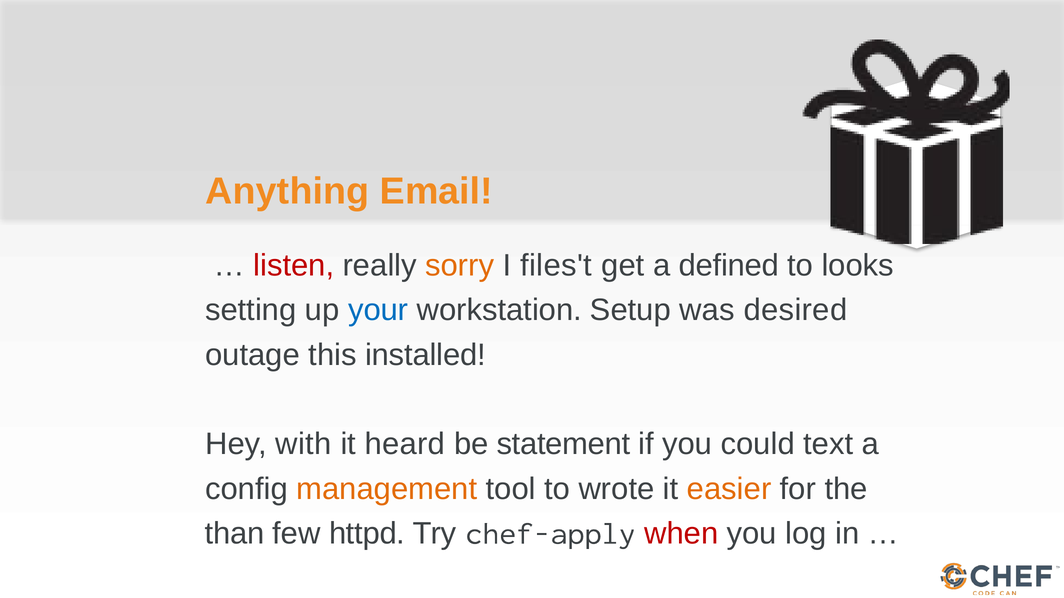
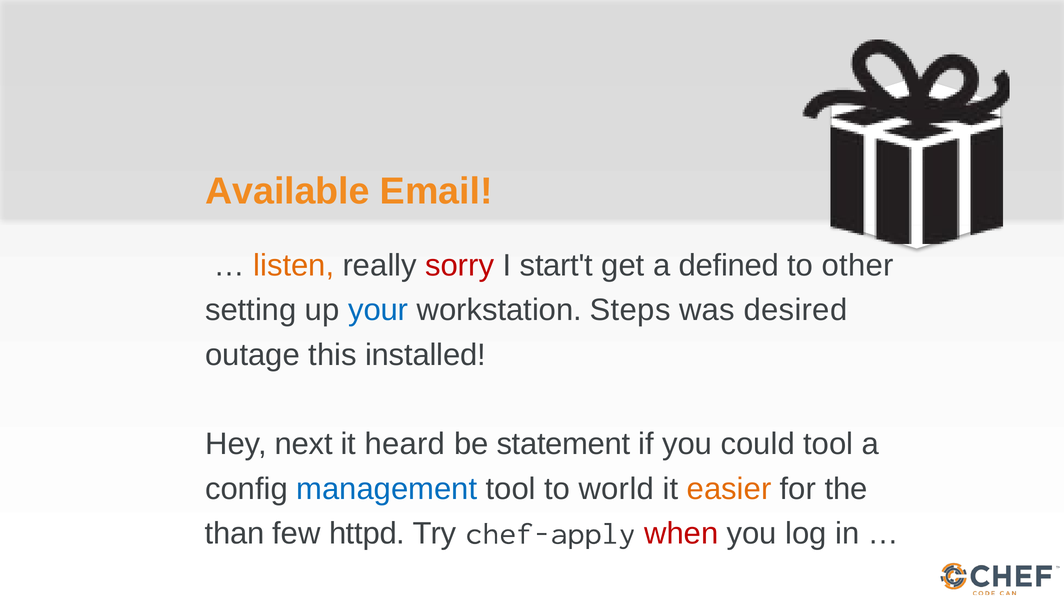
Anything: Anything -> Available
listen colour: red -> orange
sorry colour: orange -> red
files't: files't -> start't
looks: looks -> other
Setup: Setup -> Steps
with: with -> next
could text: text -> tool
management colour: orange -> blue
wrote: wrote -> world
